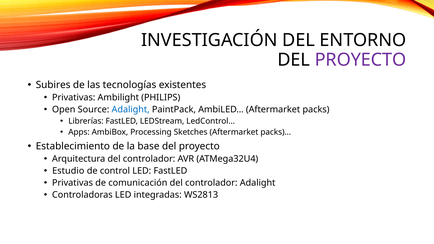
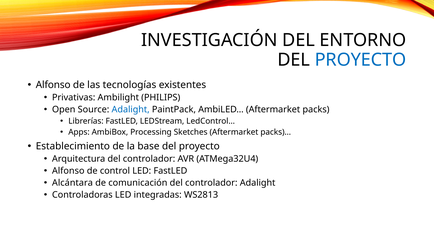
PROYECTO at (361, 60) colour: purple -> blue
Subires at (53, 85): Subires -> Alfonso
Estudio at (68, 171): Estudio -> Alfonso
Privativas at (73, 183): Privativas -> Alcántara
